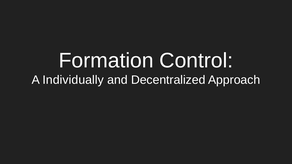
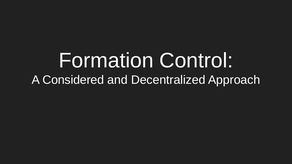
Individually: Individually -> Considered
